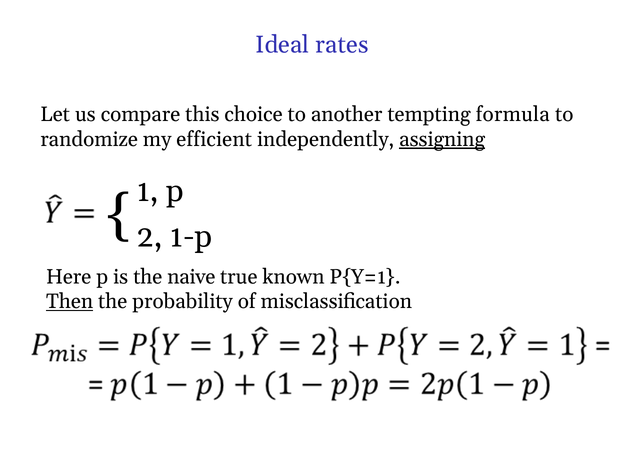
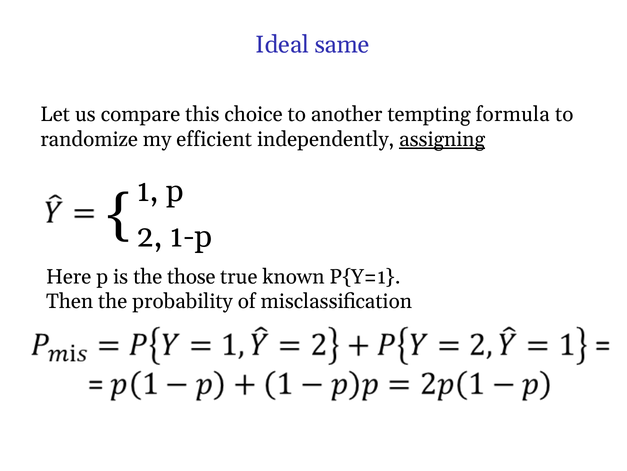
rates: rates -> same
naive: naive -> those
Then underline: present -> none
